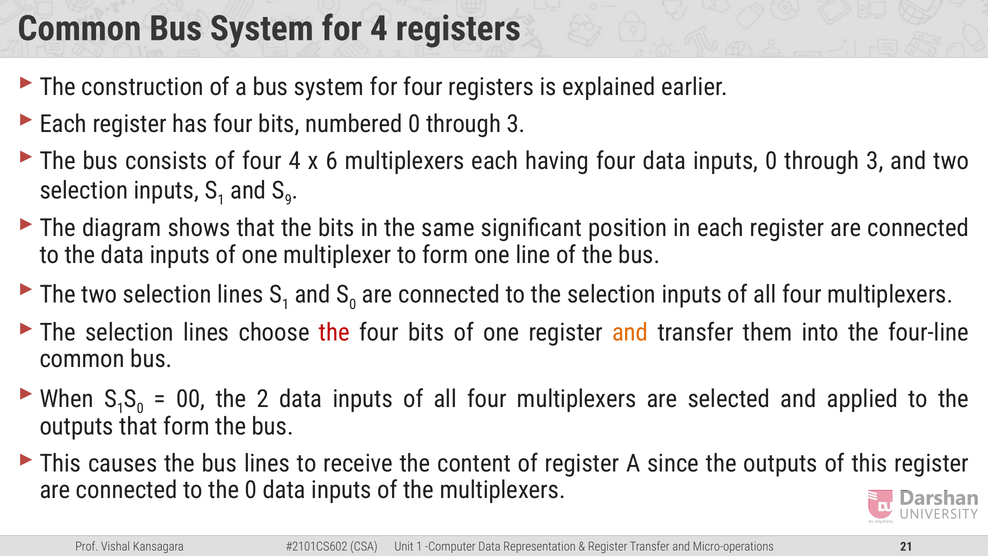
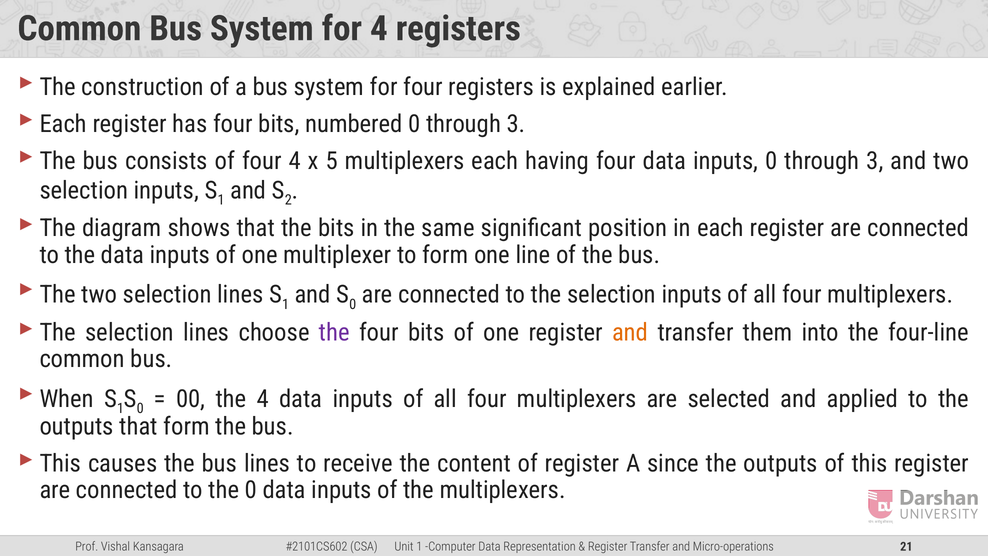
6: 6 -> 5
9: 9 -> 2
the at (334, 332) colour: red -> purple
the 2: 2 -> 4
